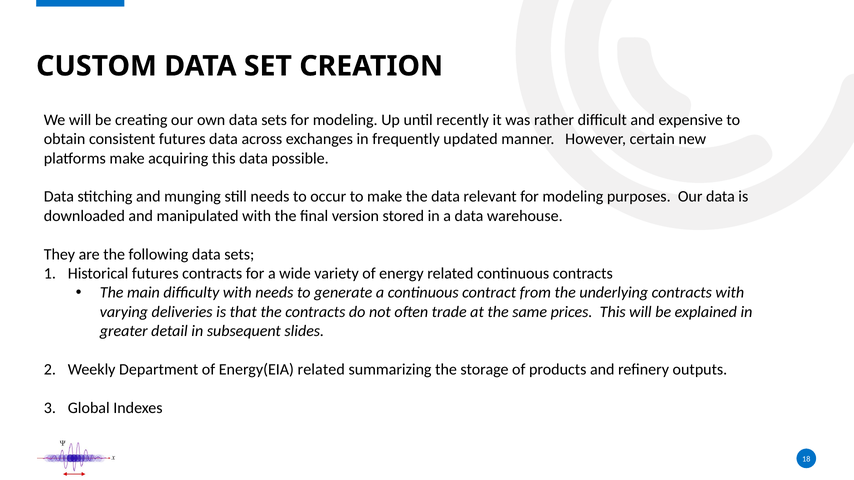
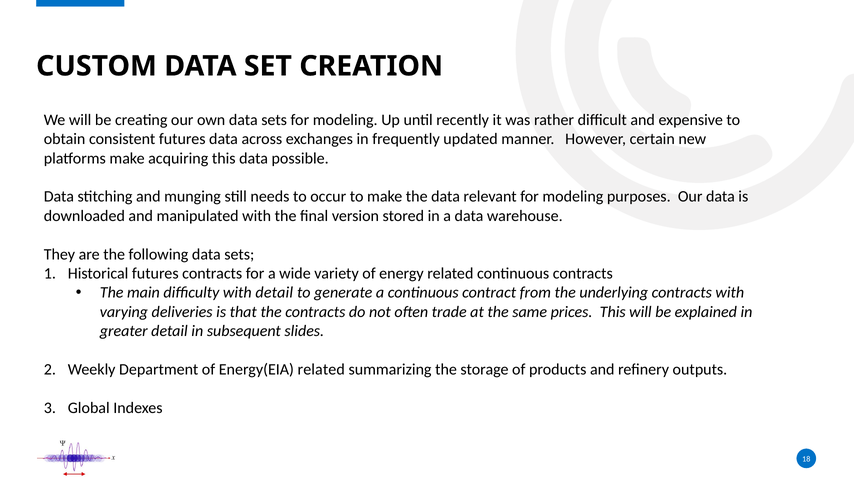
with needs: needs -> detail
